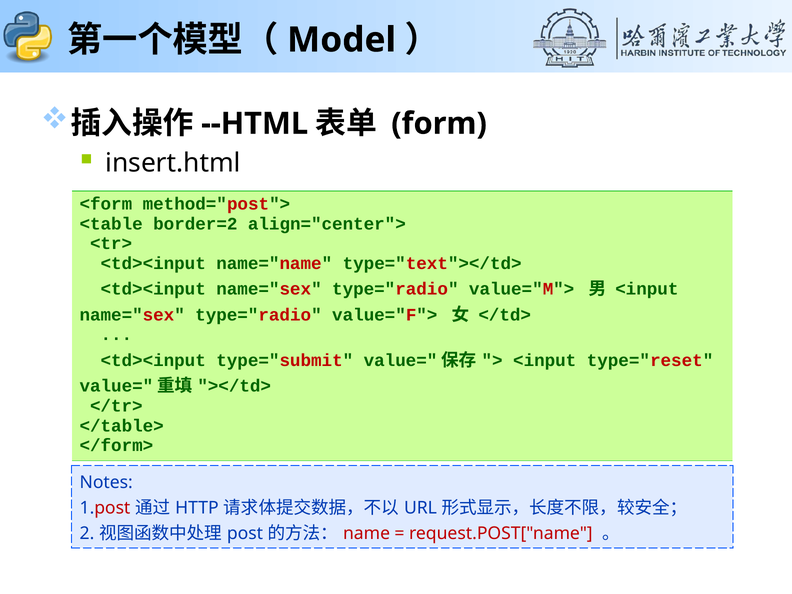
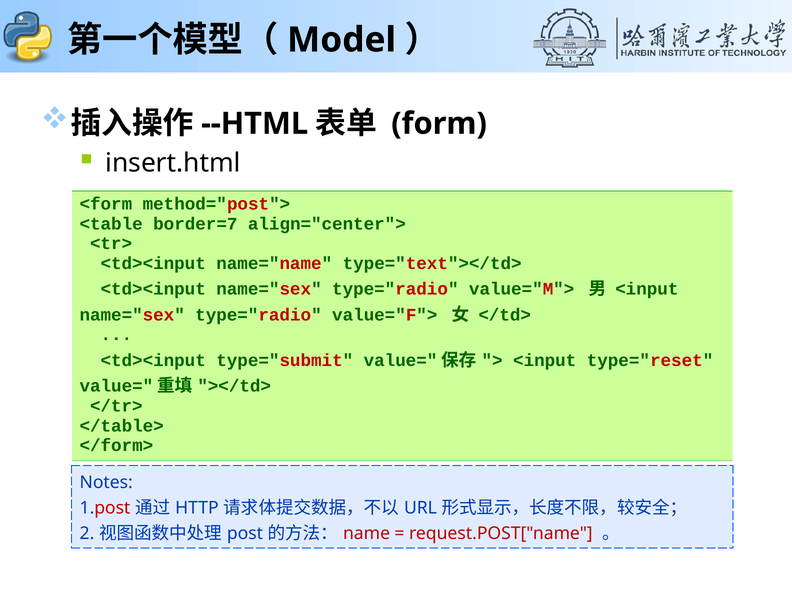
border=2: border=2 -> border=7
